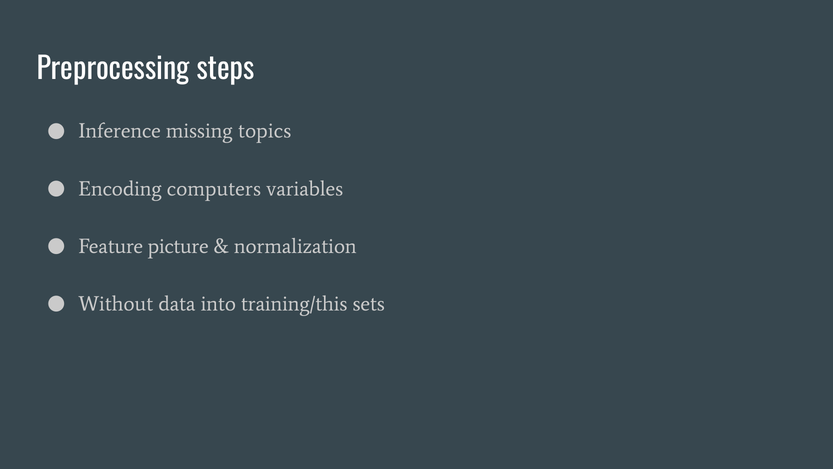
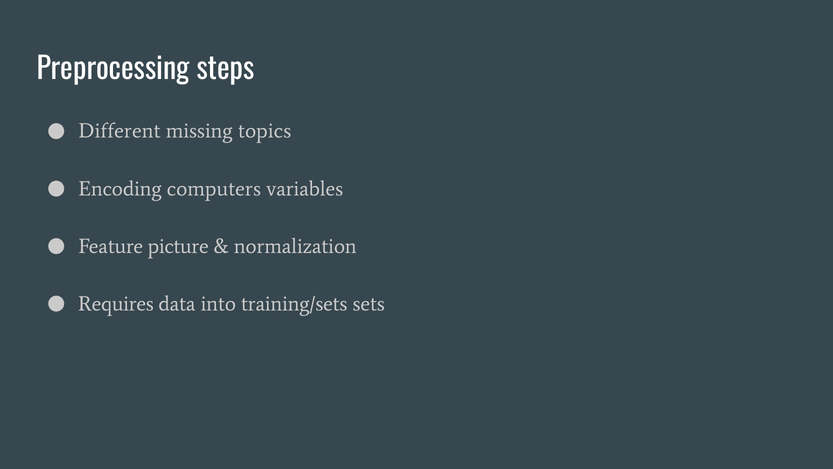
Inference: Inference -> Different
Without: Without -> Requires
training/this: training/this -> training/sets
